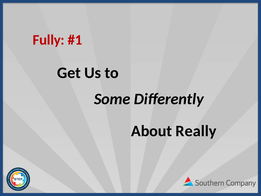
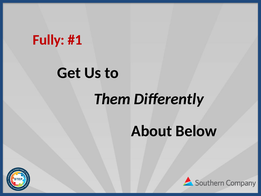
Some: Some -> Them
Really: Really -> Below
